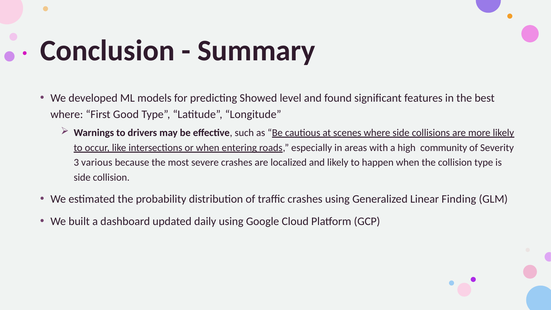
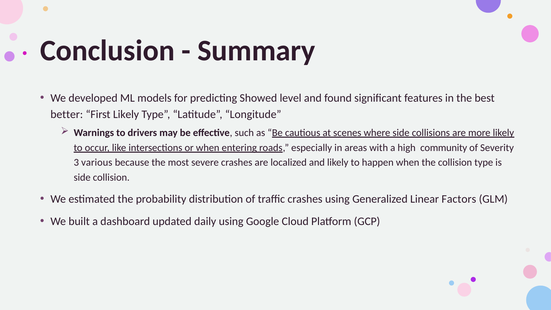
where at (67, 114): where -> better
First Good: Good -> Likely
Finding: Finding -> Factors
